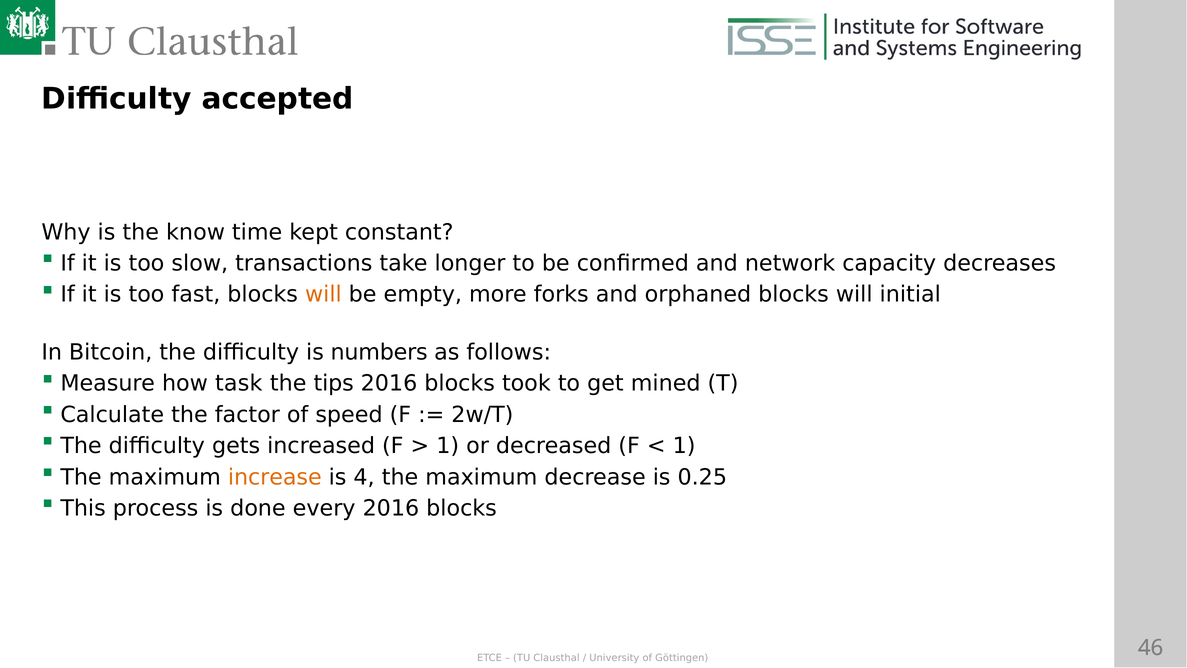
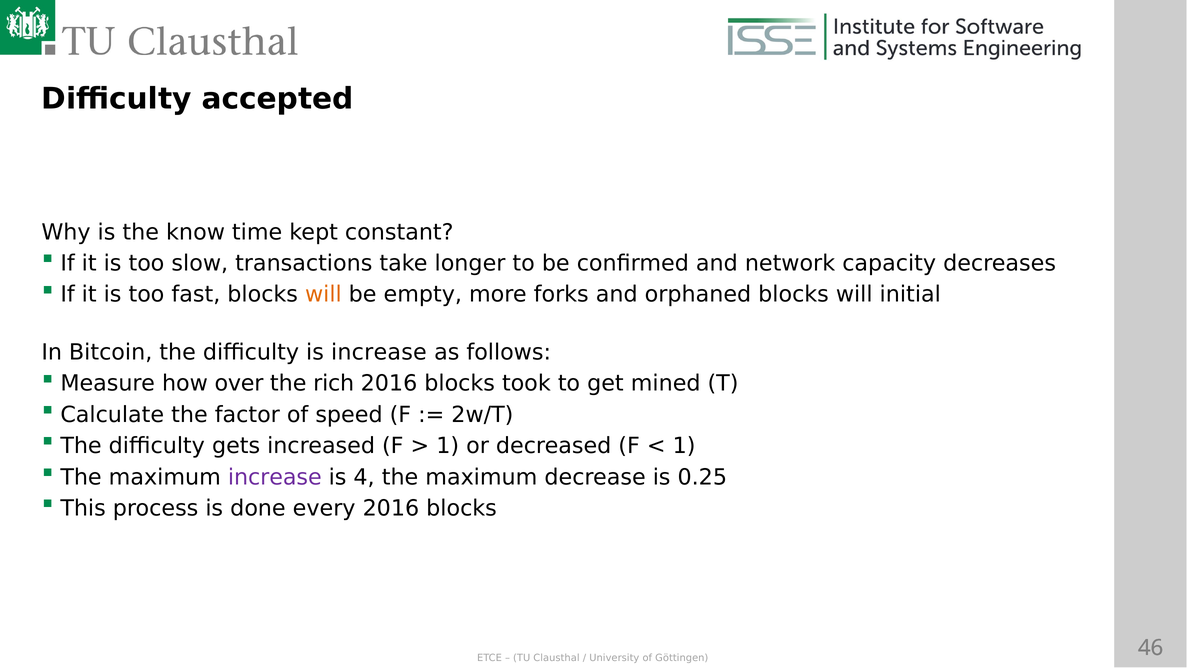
is numbers: numbers -> increase
task: task -> over
tips: tips -> rich
increase at (275, 477) colour: orange -> purple
